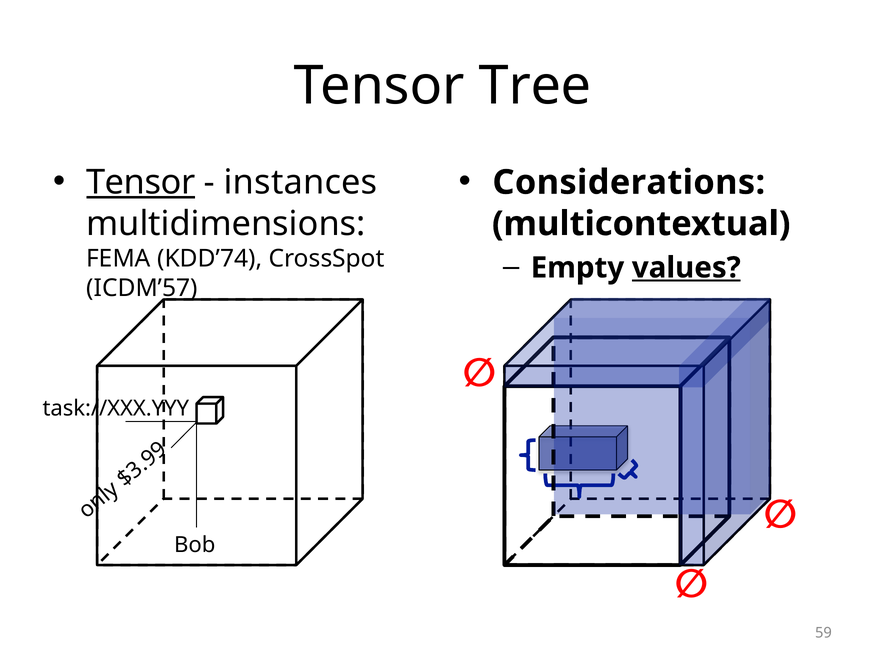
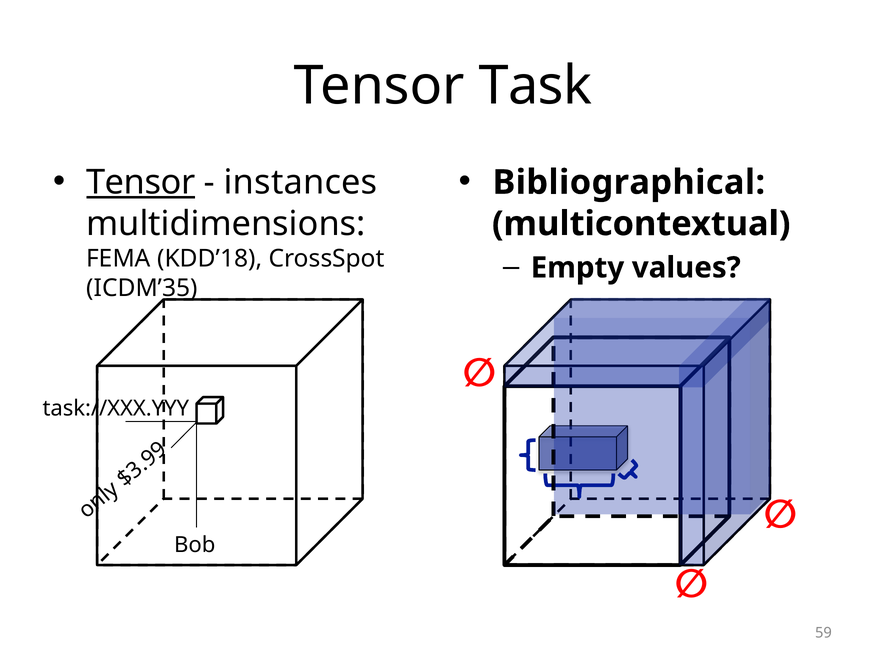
Tree: Tree -> Task
Considerations: Considerations -> Bibliographical
KDD’74: KDD’74 -> KDD’18
values underline: present -> none
ICDM’57: ICDM’57 -> ICDM’35
